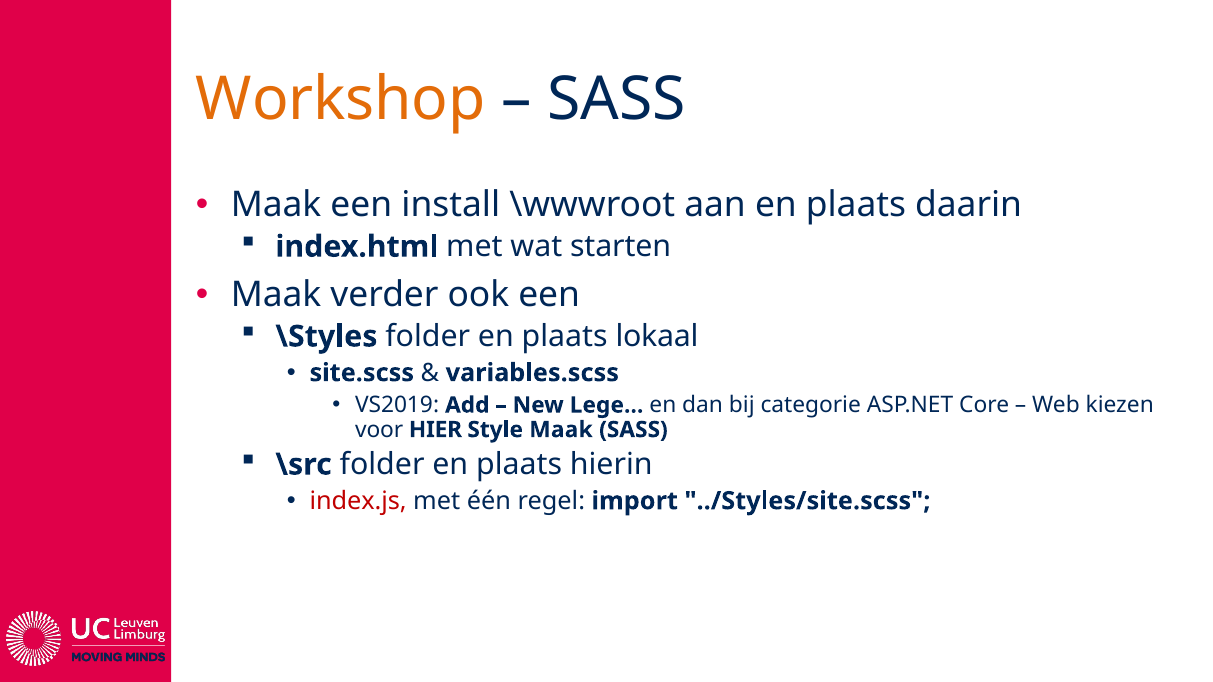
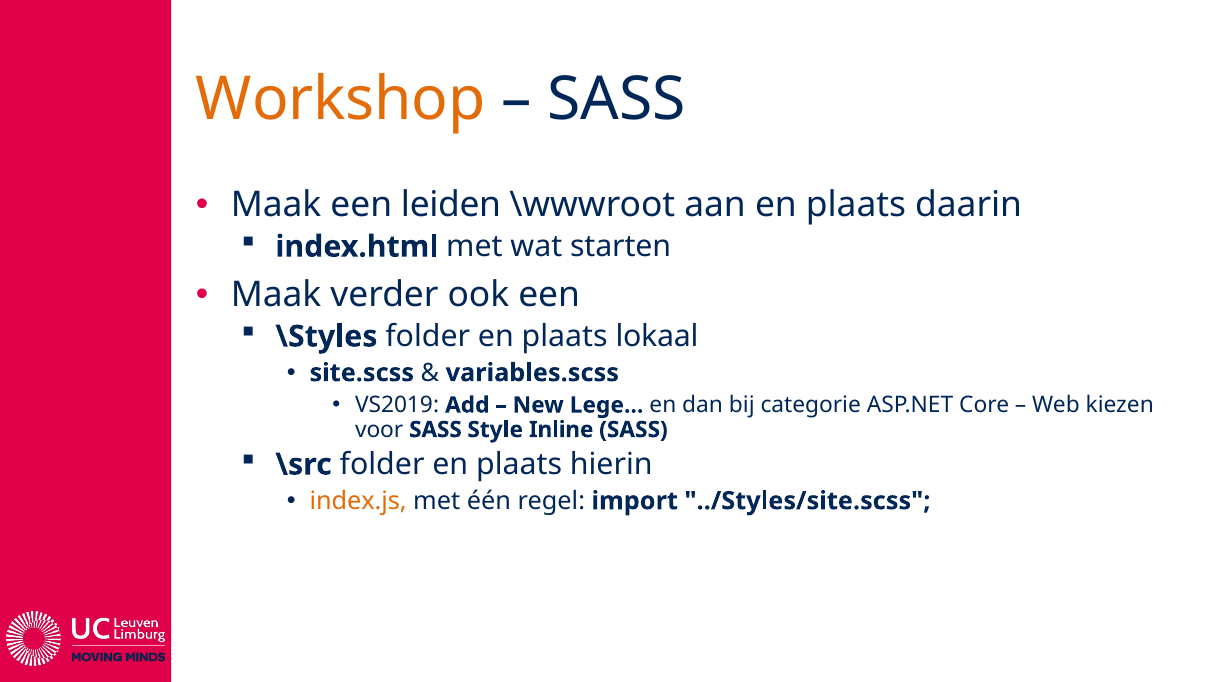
install: install -> leiden
voor HIER: HIER -> SASS
Style Maak: Maak -> Inline
index.js colour: red -> orange
